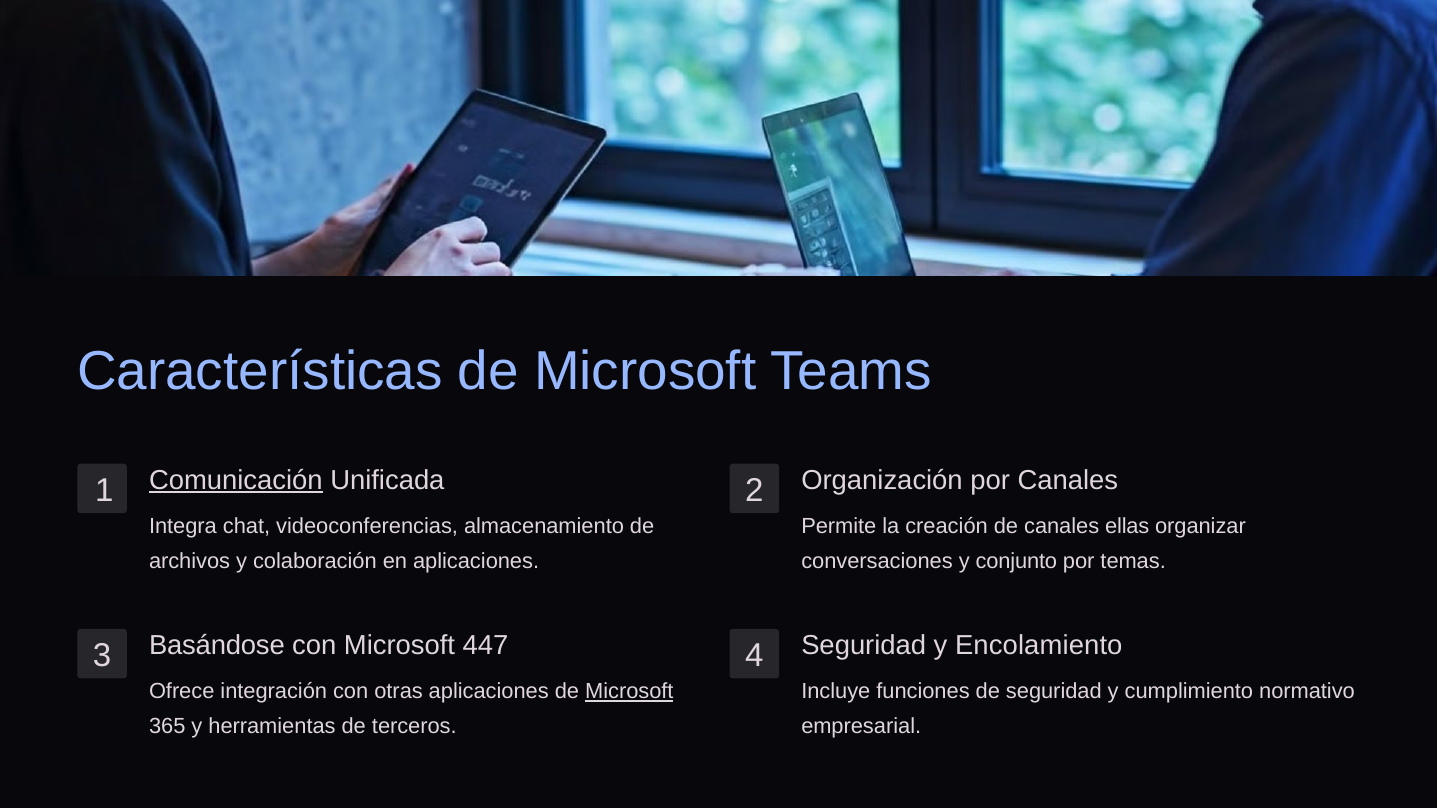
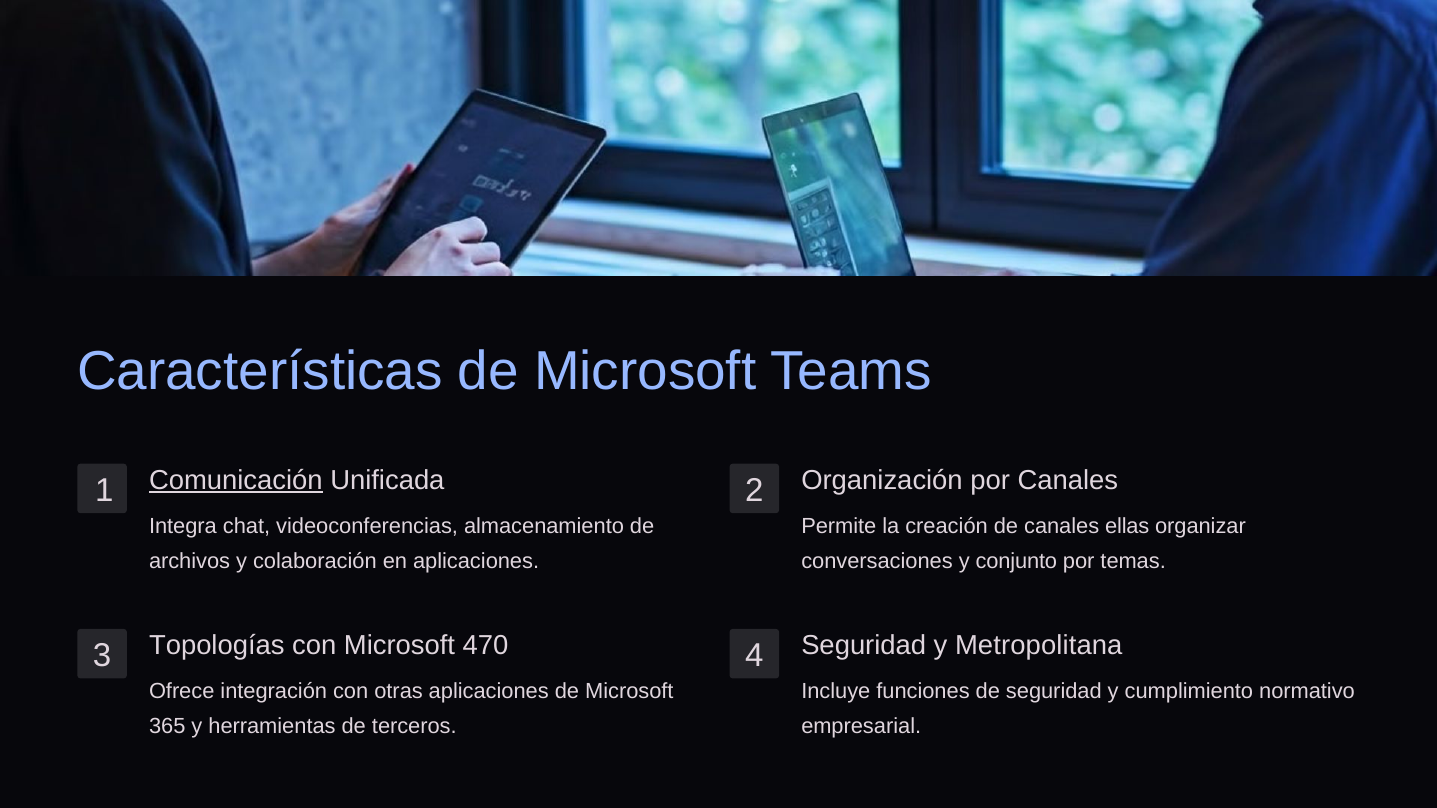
Basándose: Basándose -> Topologías
447: 447 -> 470
Encolamiento: Encolamiento -> Metropolitana
Microsoft at (629, 692) underline: present -> none
